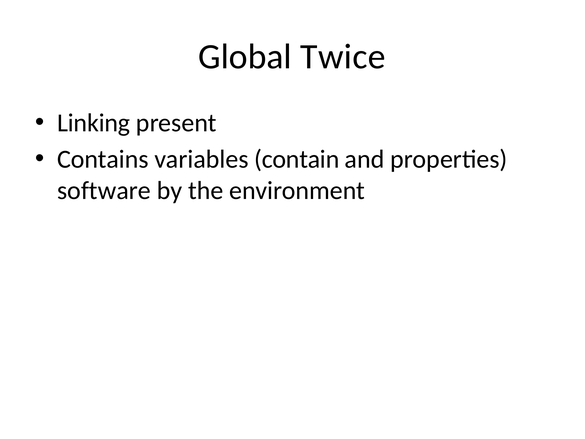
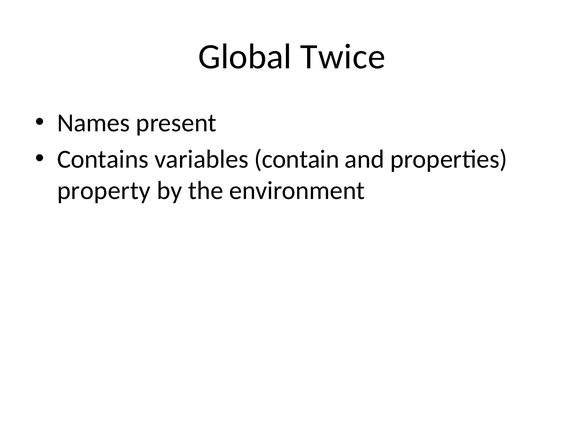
Linking: Linking -> Names
software: software -> property
